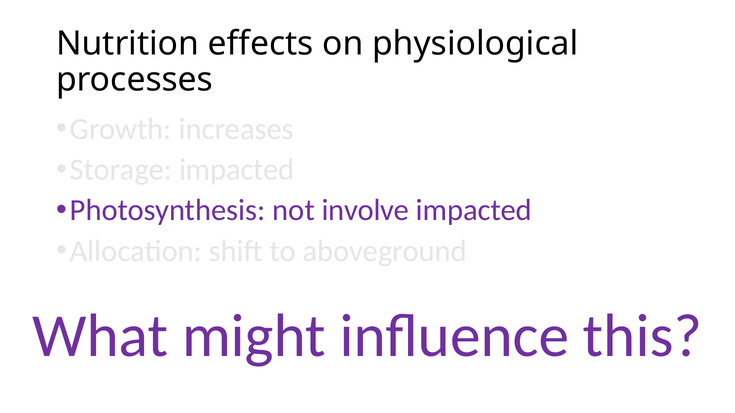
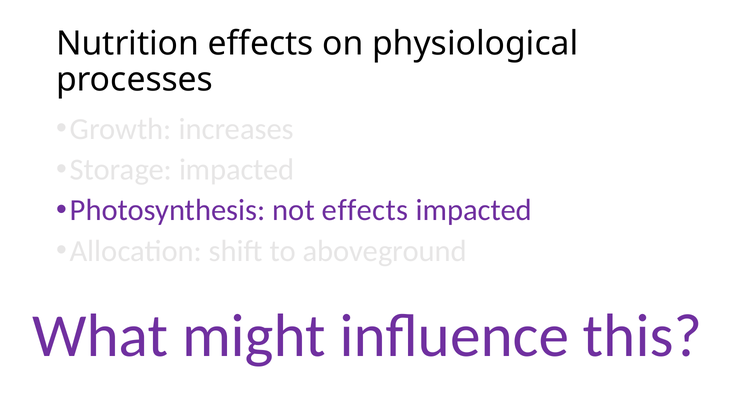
not involve: involve -> effects
